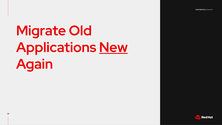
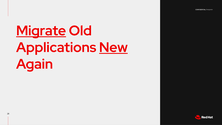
Migrate underline: none -> present
